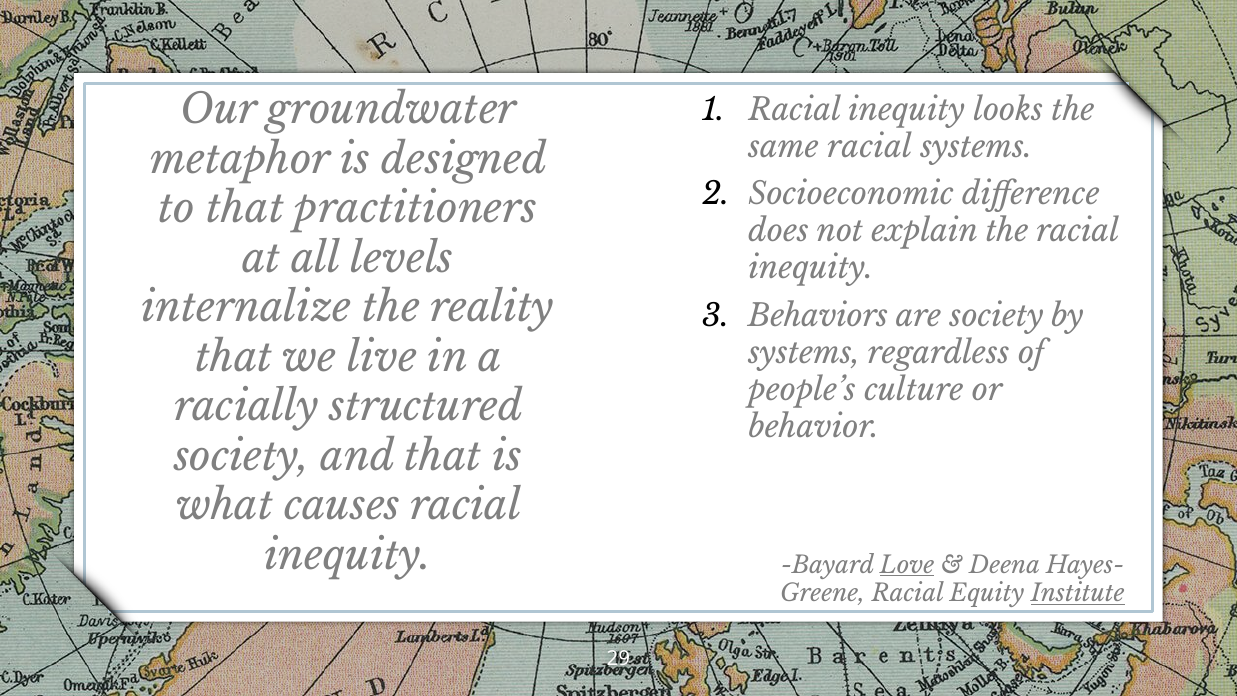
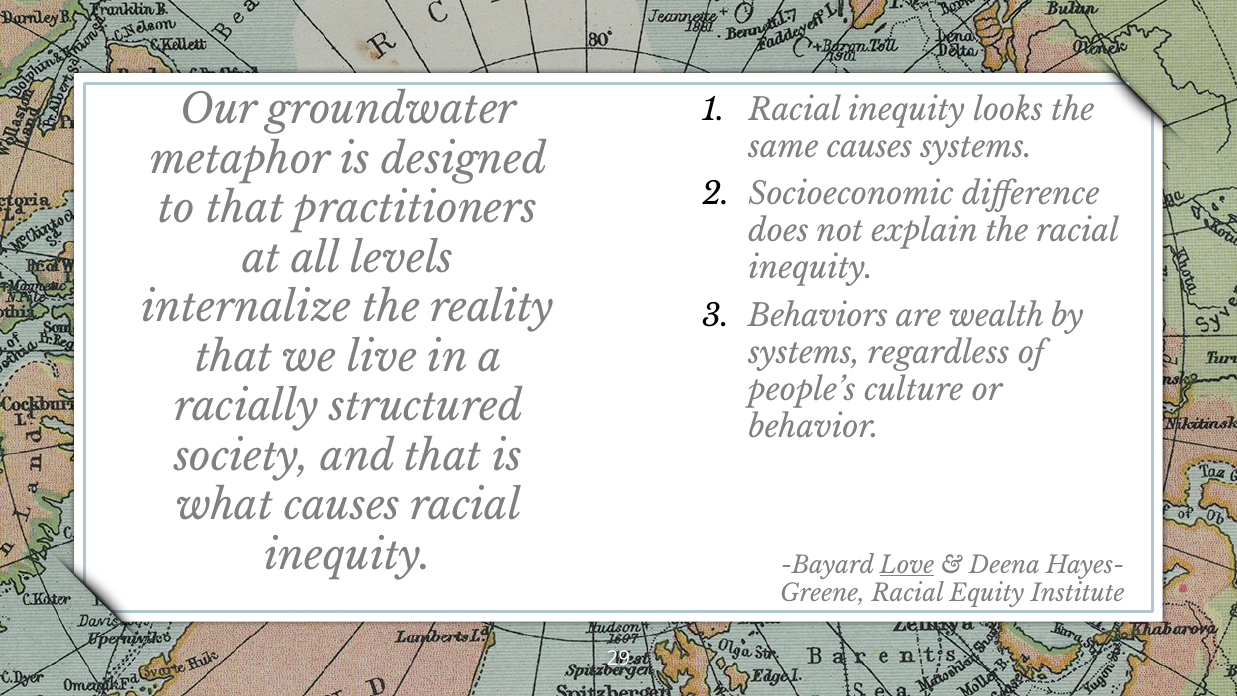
same racial: racial -> causes
are society: society -> wealth
Institute underline: present -> none
